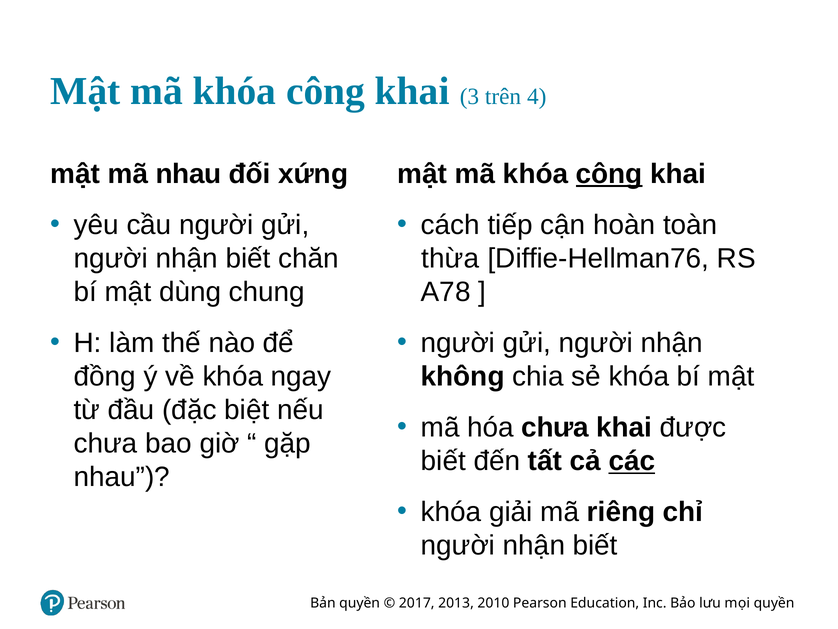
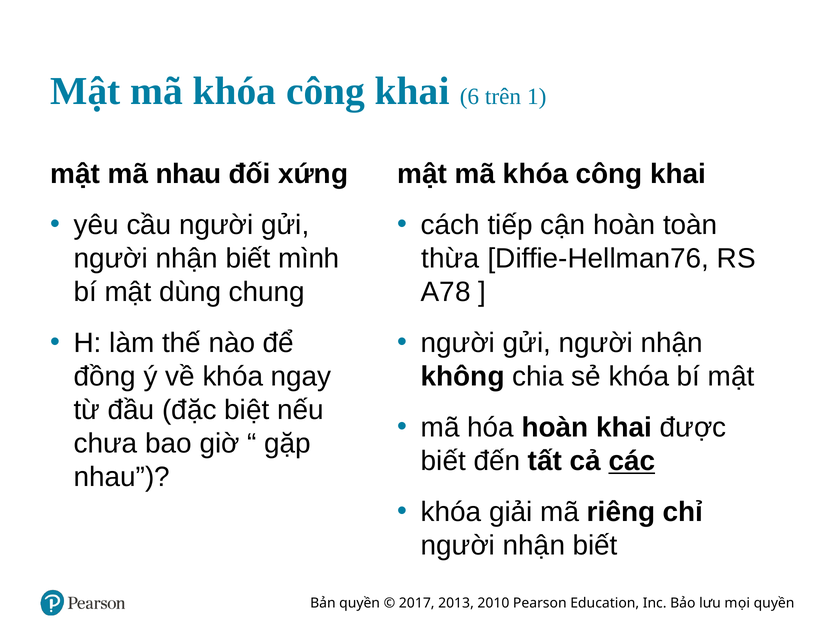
3: 3 -> 6
4: 4 -> 1
công at (609, 174) underline: present -> none
chăn: chăn -> mình
hóa chưa: chưa -> hoàn
